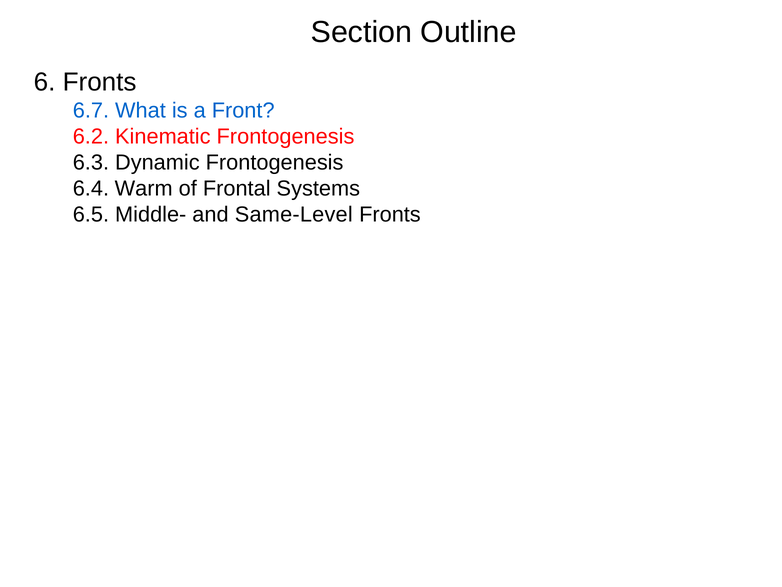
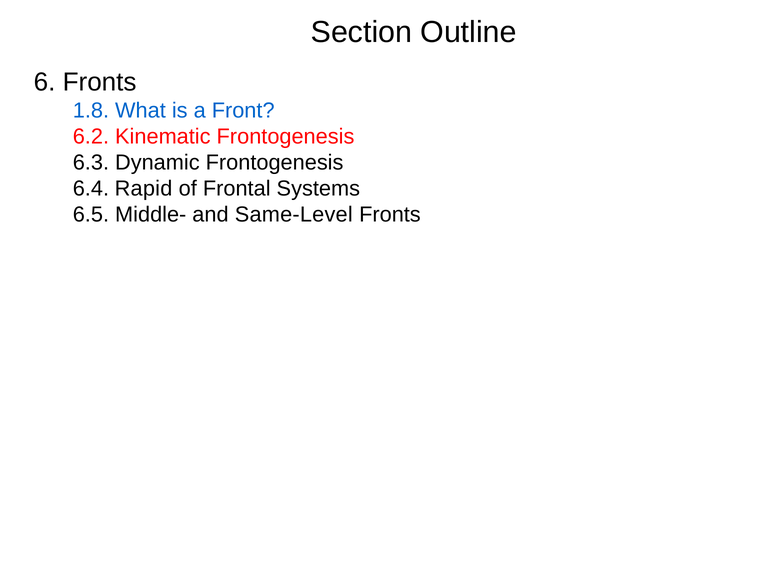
6.7: 6.7 -> 1.8
Warm: Warm -> Rapid
